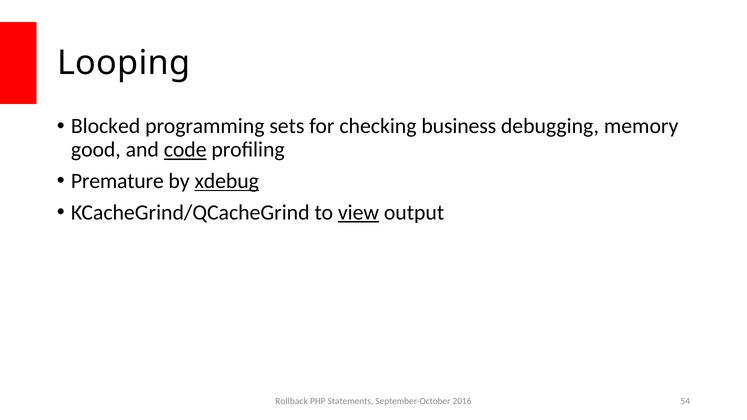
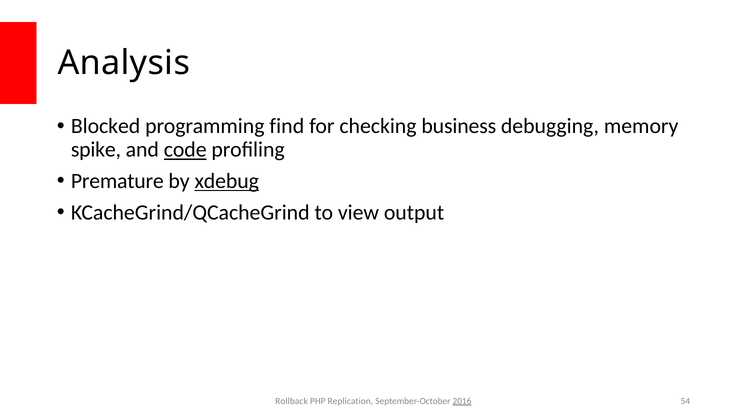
Looping: Looping -> Analysis
sets: sets -> find
good: good -> spike
view underline: present -> none
Statements: Statements -> Replication
2016 underline: none -> present
